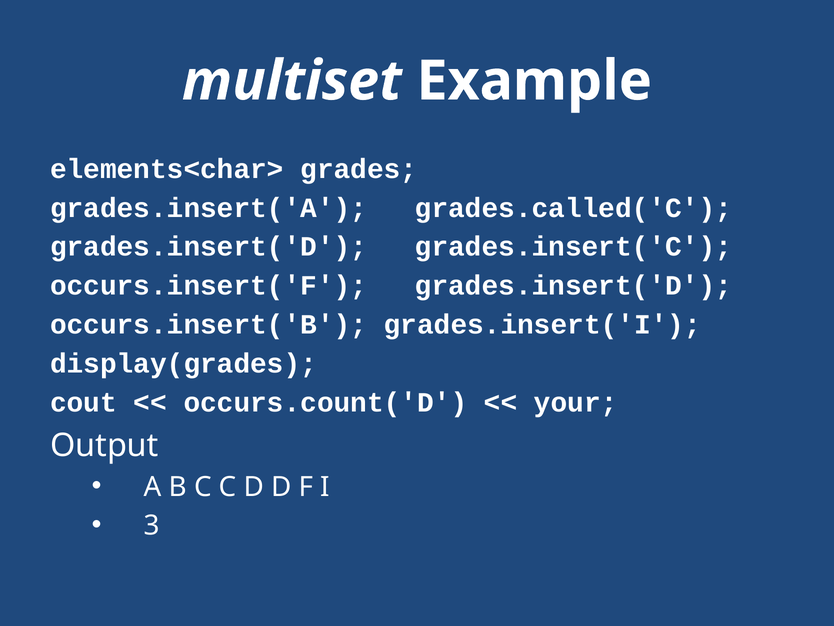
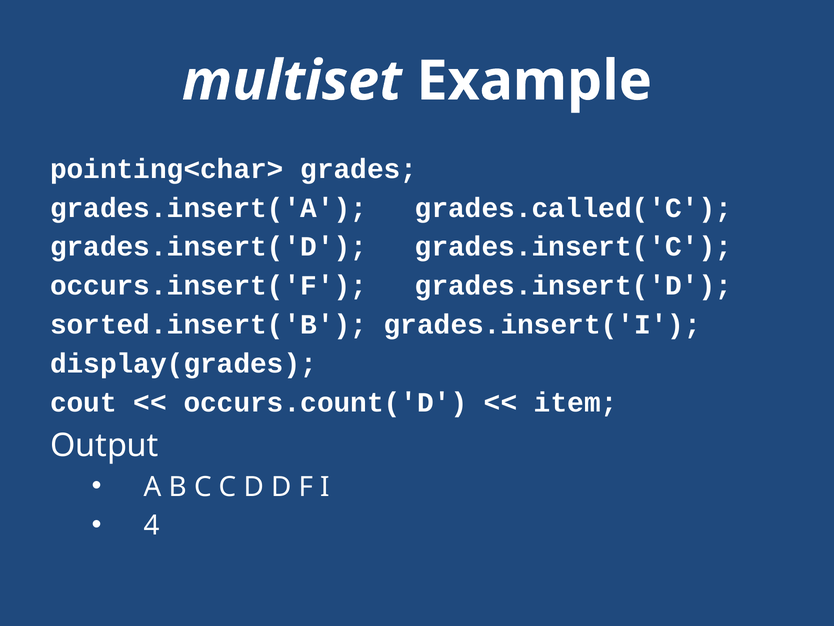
elements<char>: elements<char> -> pointing<char>
occurs.insert('B: occurs.insert('B -> sorted.insert('B
your: your -> item
3: 3 -> 4
